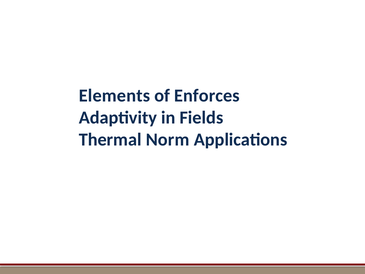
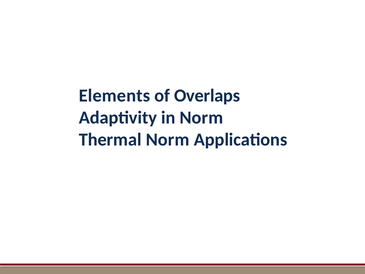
Enforces: Enforces -> Overlaps
in Fields: Fields -> Norm
